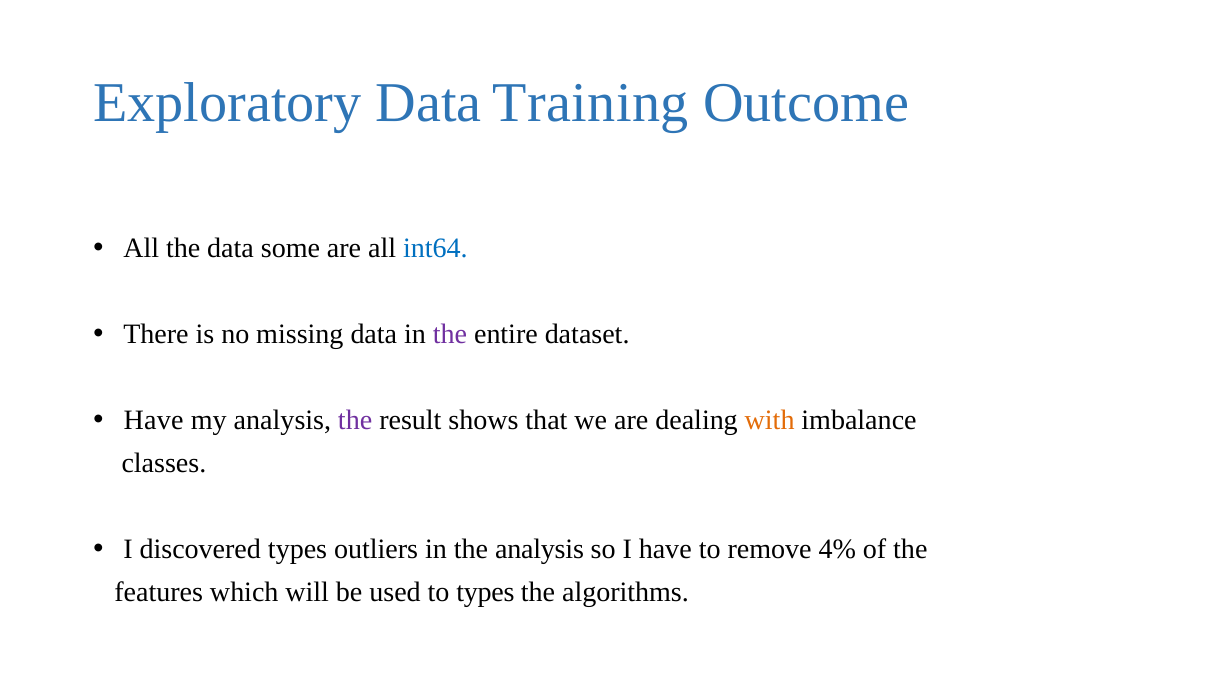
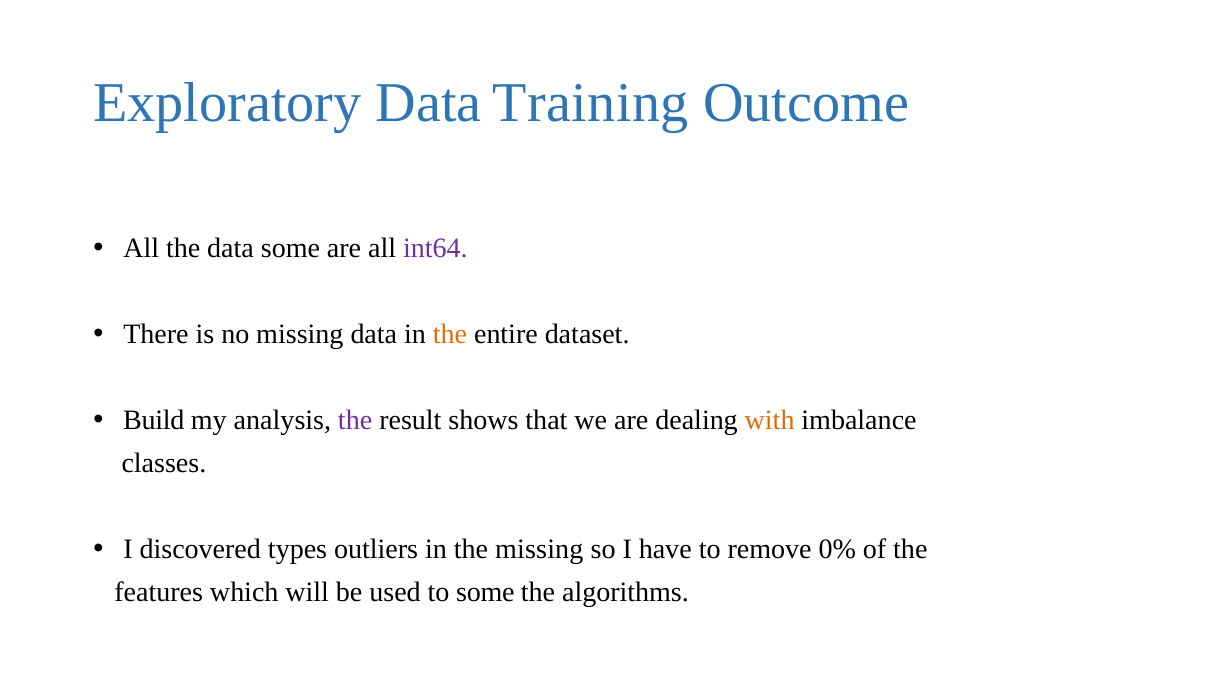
int64 colour: blue -> purple
the at (450, 334) colour: purple -> orange
Have at (154, 421): Have -> Build
the analysis: analysis -> missing
4%: 4% -> 0%
to types: types -> some
